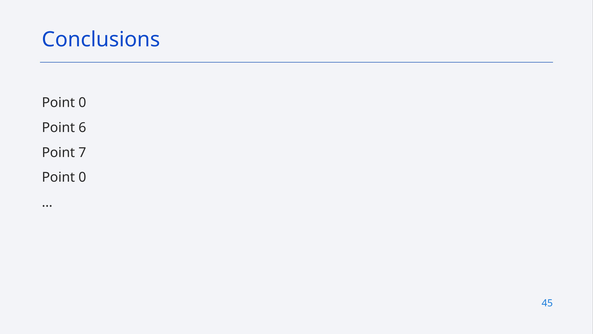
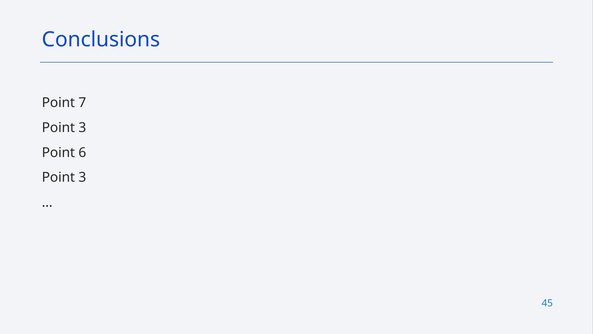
0 at (82, 102): 0 -> 7
6 at (82, 127): 6 -> 3
7: 7 -> 6
0 at (82, 177): 0 -> 3
